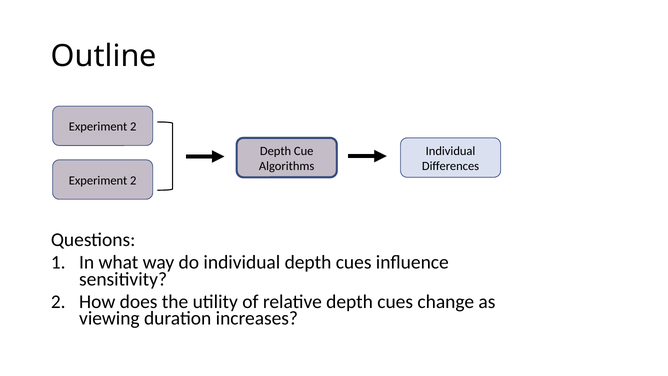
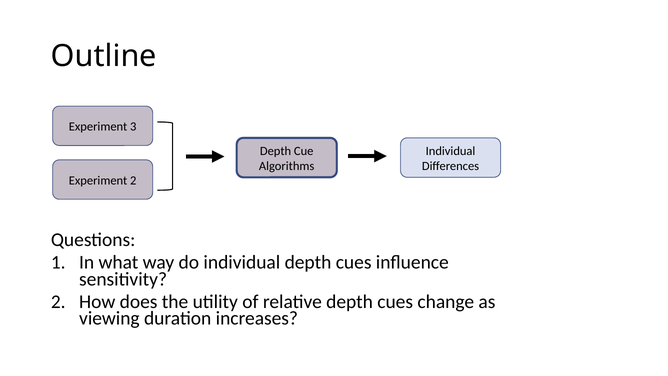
2 at (133, 127): 2 -> 3
